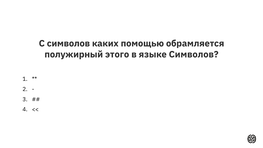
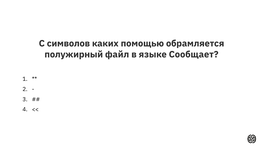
этого: этого -> файл
языке Символов: Символов -> Сообщает
